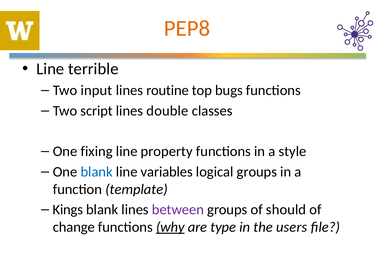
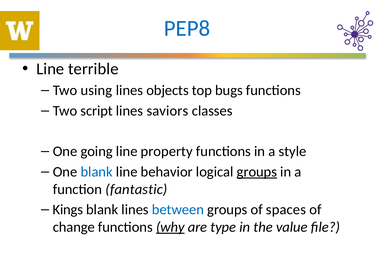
PEP8 colour: orange -> blue
input: input -> using
routine: routine -> objects
double: double -> saviors
fixing: fixing -> going
variables: variables -> behavior
groups at (257, 172) underline: none -> present
template: template -> fantastic
between colour: purple -> blue
should: should -> spaces
users: users -> value
